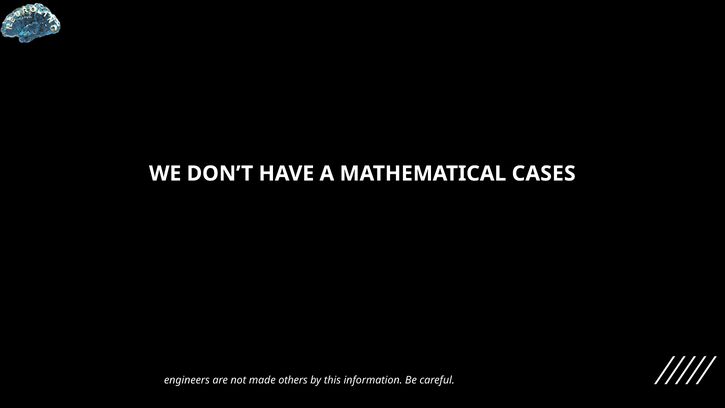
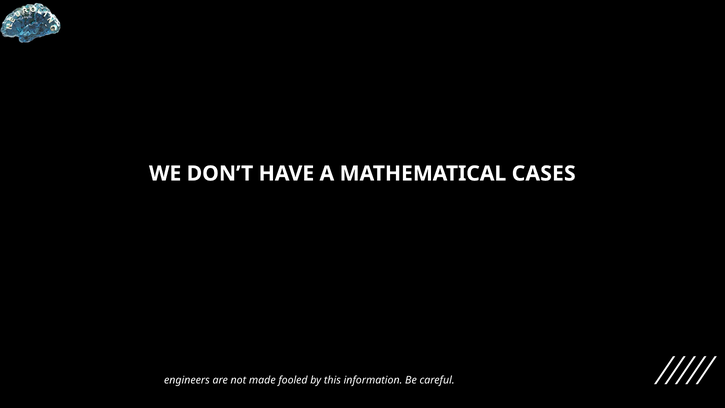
others: others -> fooled
